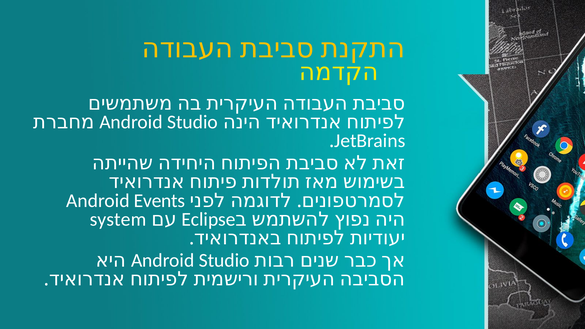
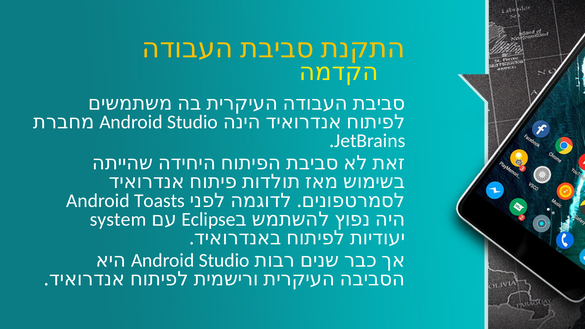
Events: Events -> Toasts
